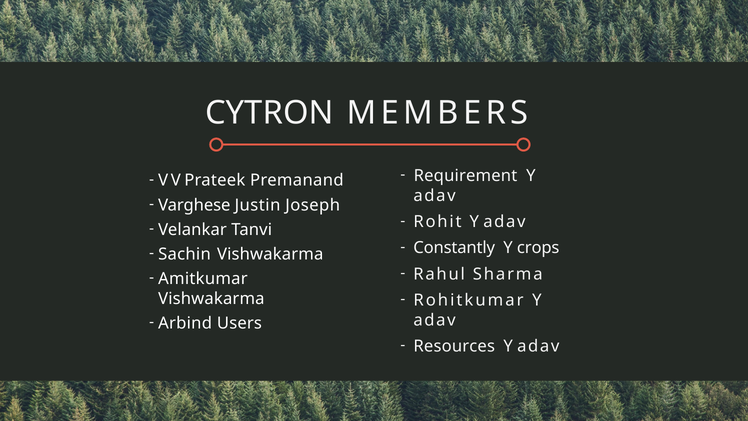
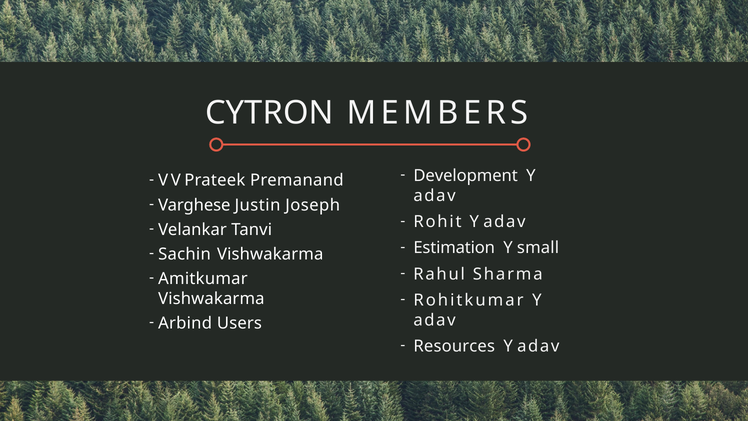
Requirement: Requirement -> Development
Constantly: Constantly -> Estimation
crops: crops -> small
